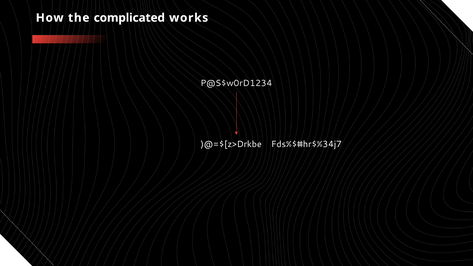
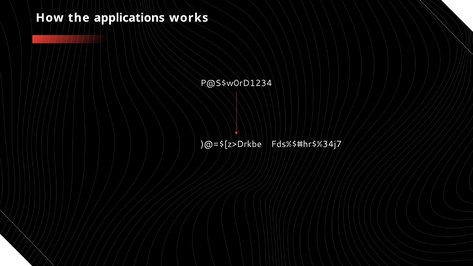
complicated: complicated -> applications
